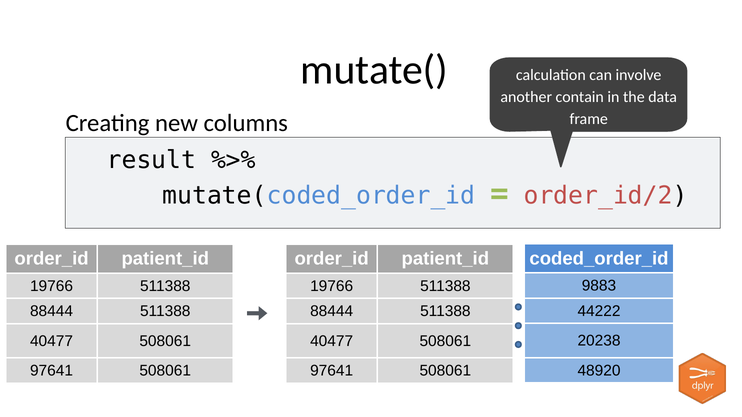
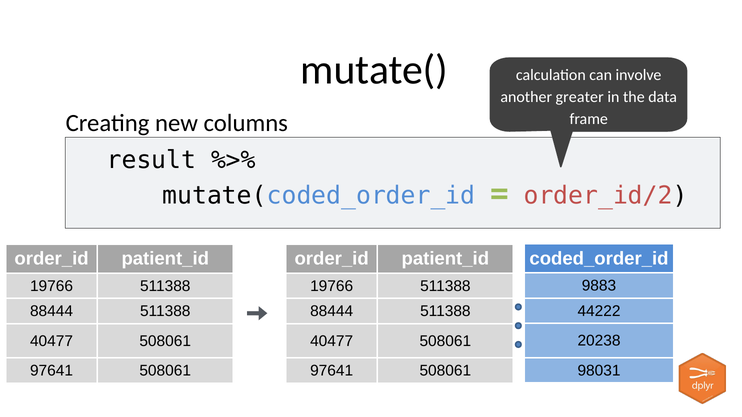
contain: contain -> greater
48920: 48920 -> 98031
